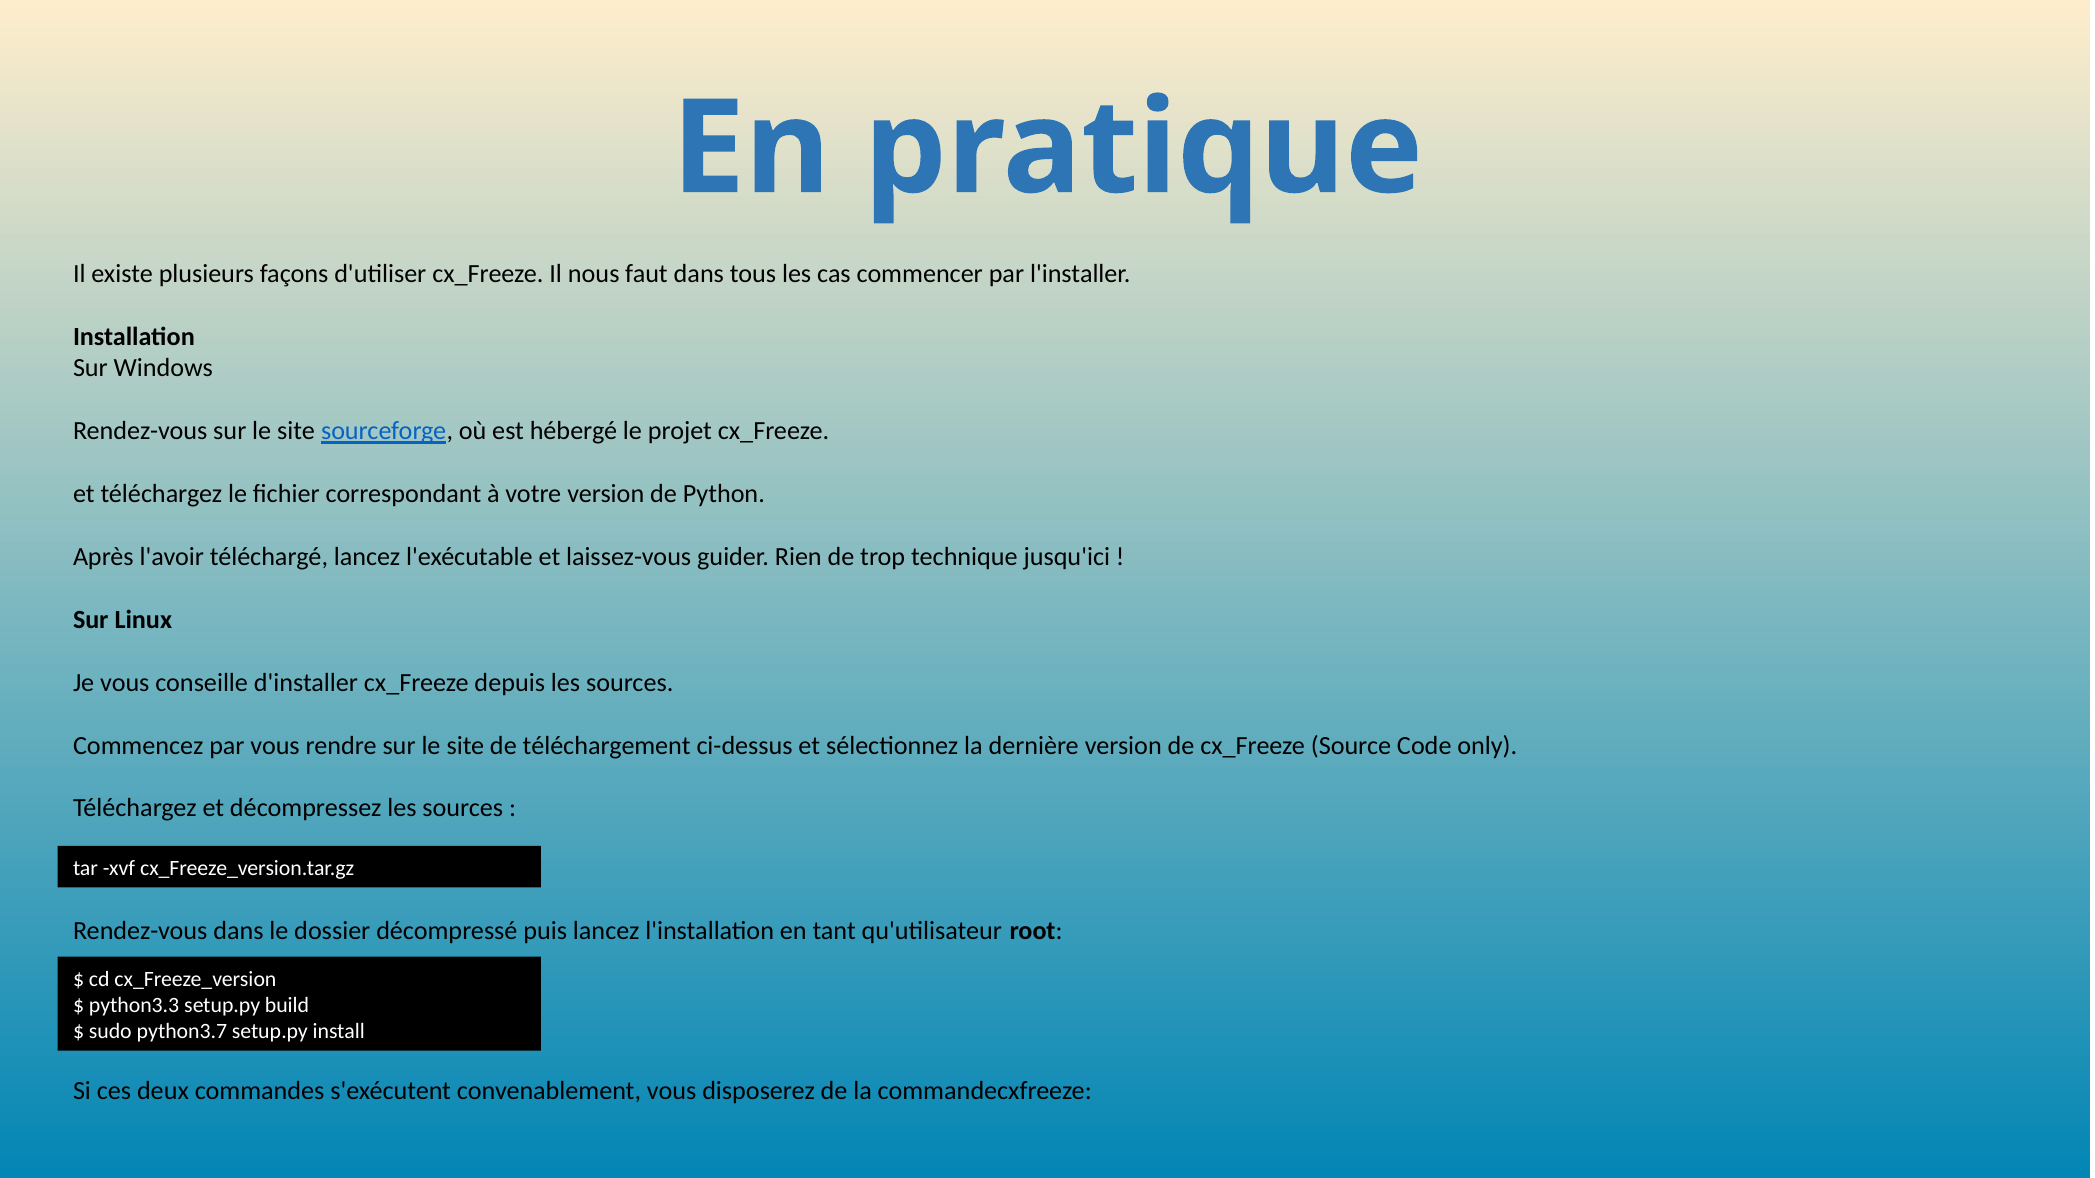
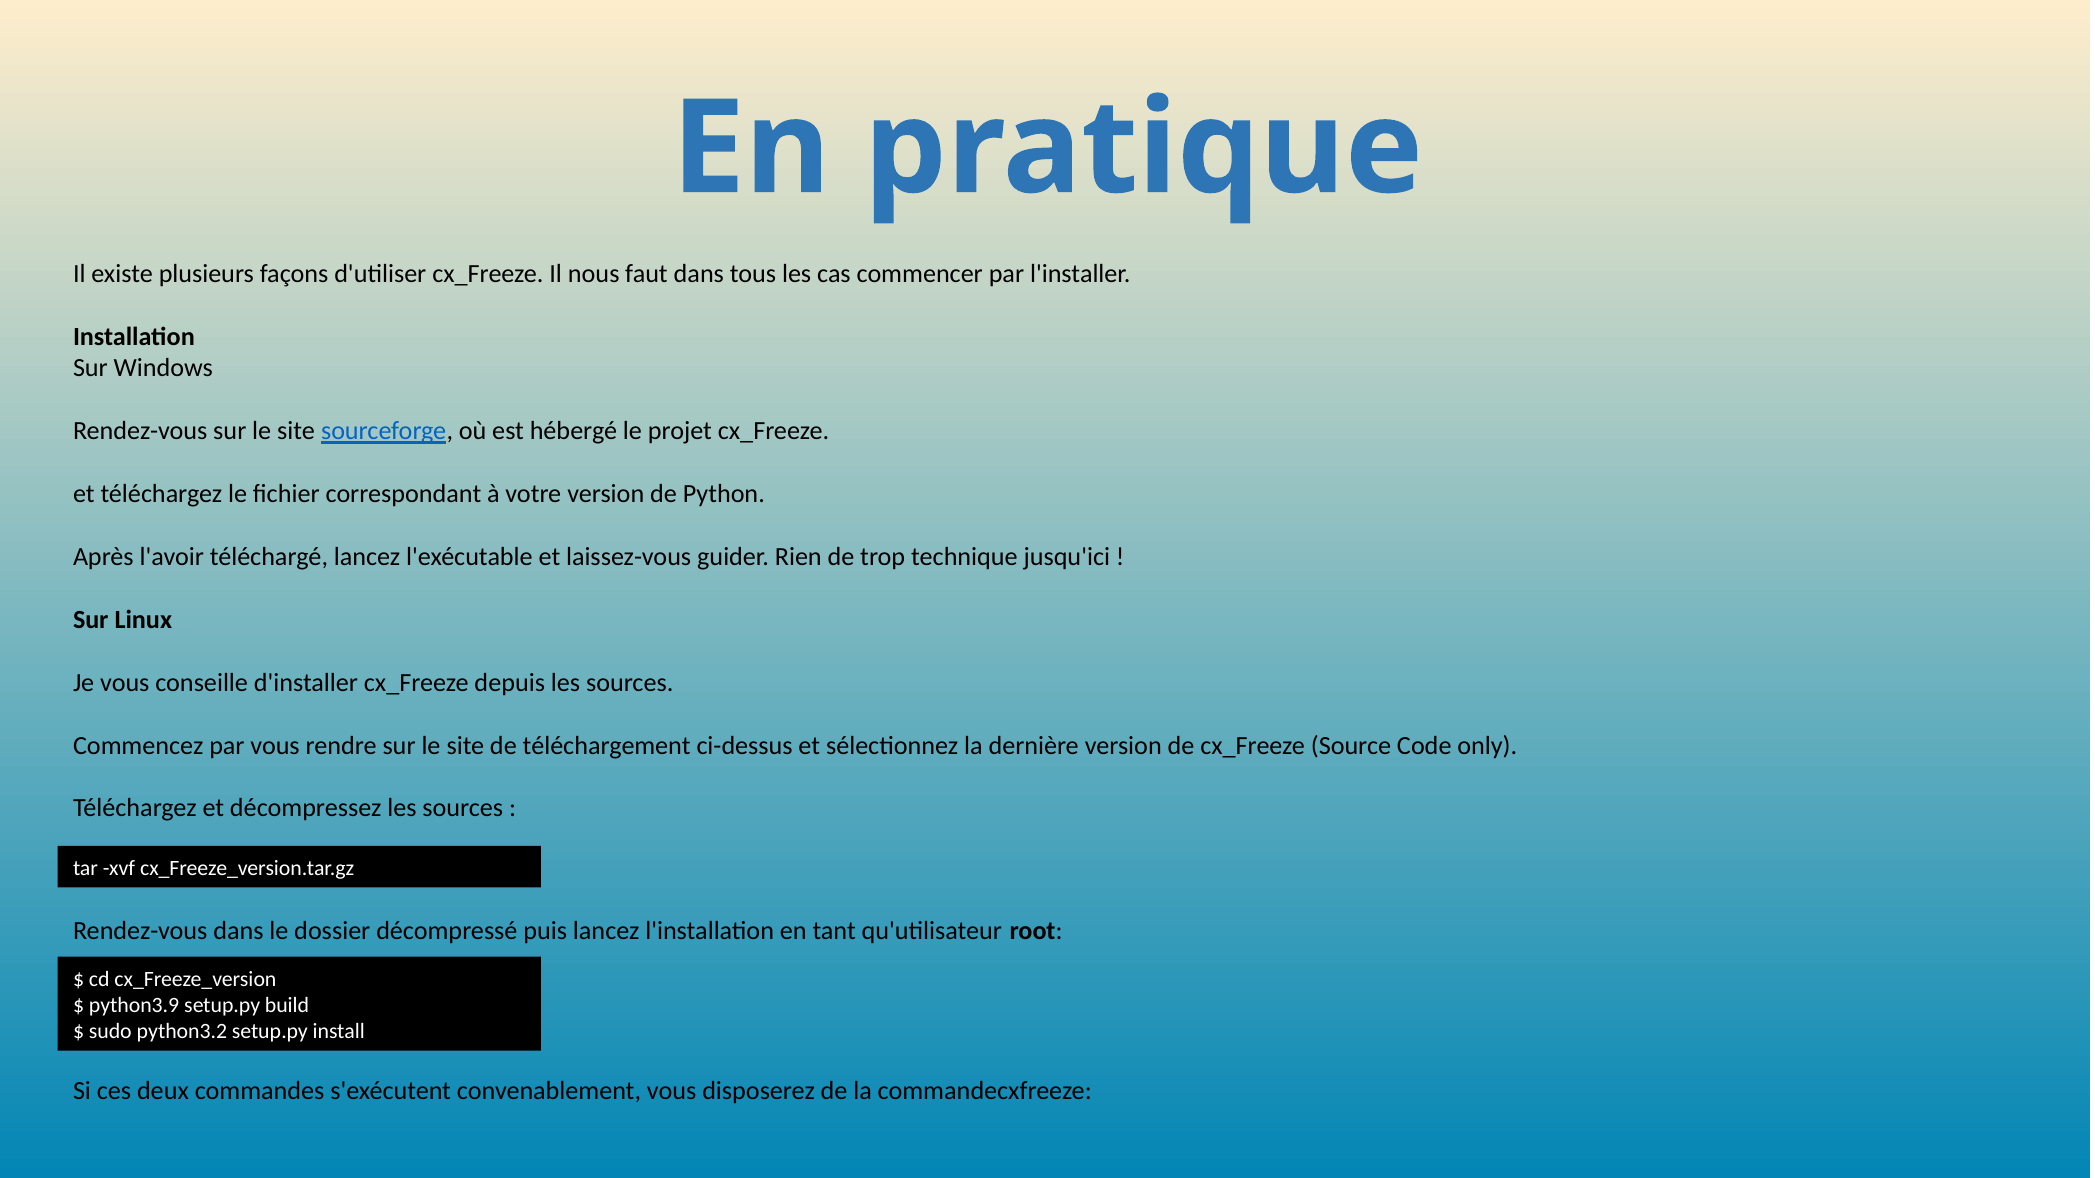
python3.3: python3.3 -> python3.9
python3.7: python3.7 -> python3.2
